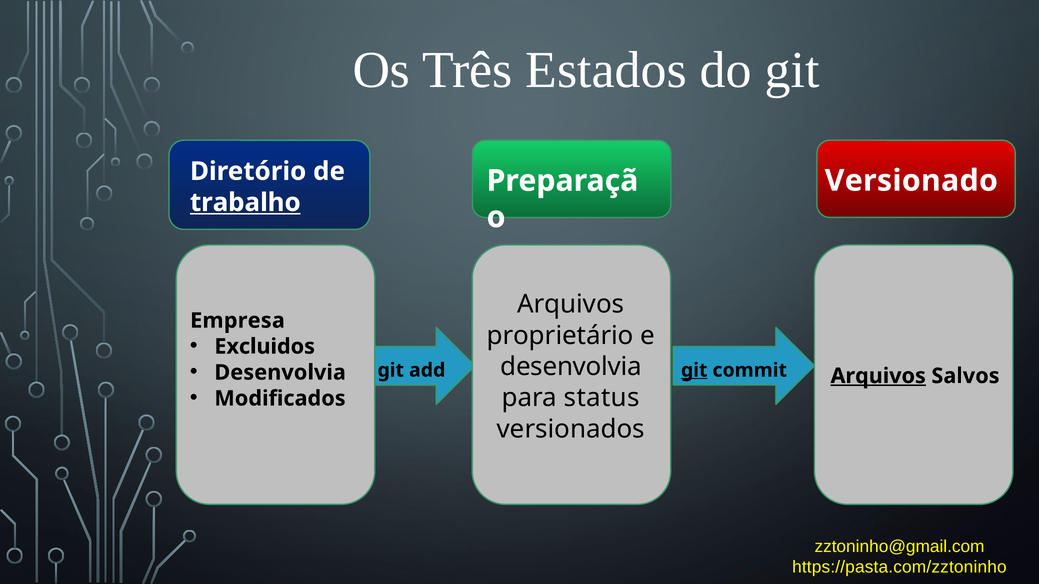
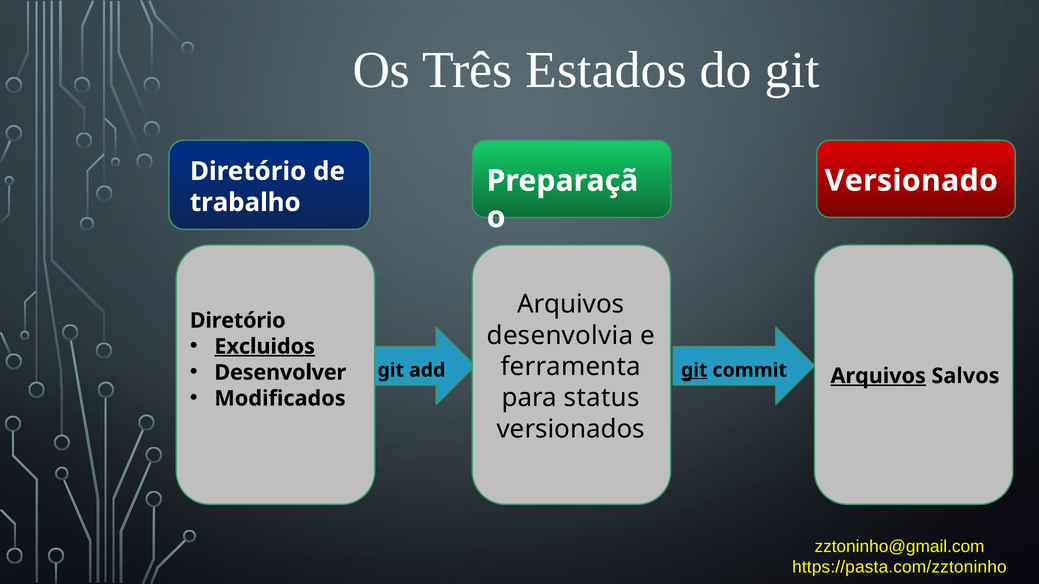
trabalho underline: present -> none
Empresa at (238, 321): Empresa -> Diretório
proprietário: proprietário -> desenvolvia
Excluidos underline: none -> present
desenvolvia at (571, 367): desenvolvia -> ferramenta
Desenvolvia at (280, 373): Desenvolvia -> Desenvolver
